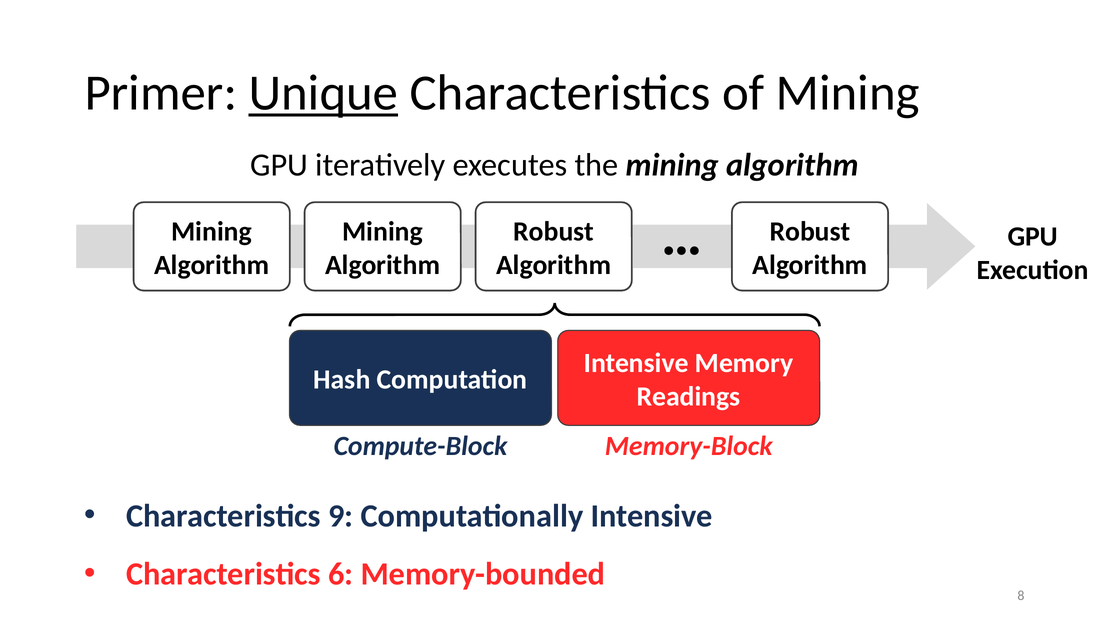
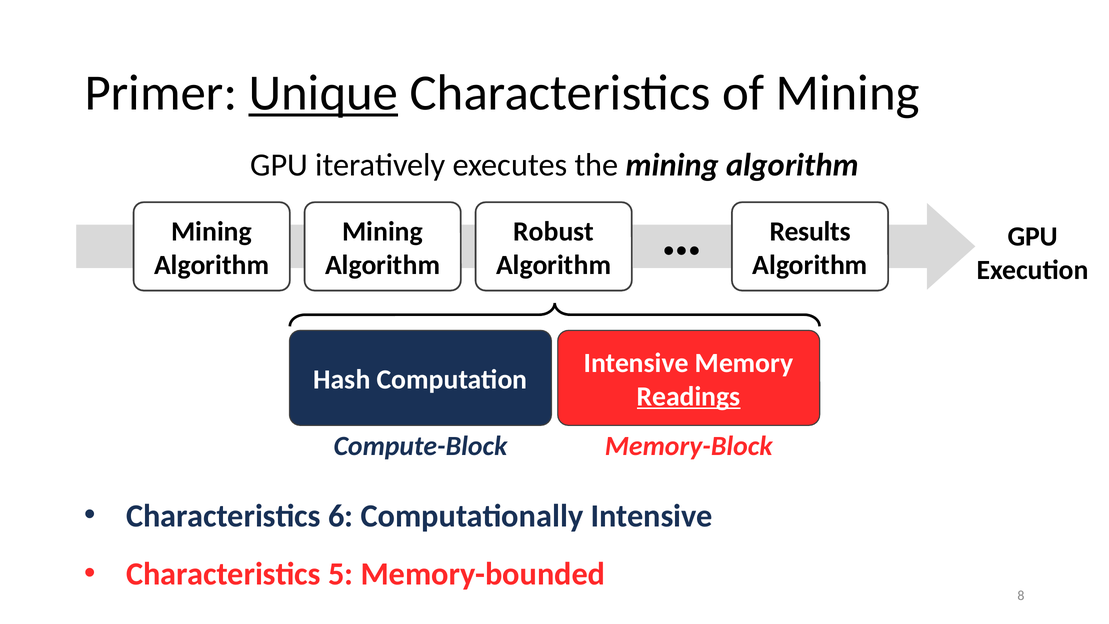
Robust at (810, 232): Robust -> Results
Readings underline: none -> present
9: 9 -> 6
6: 6 -> 5
